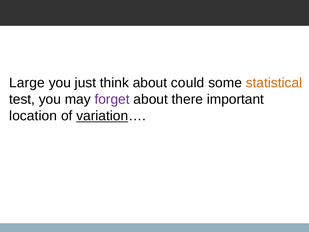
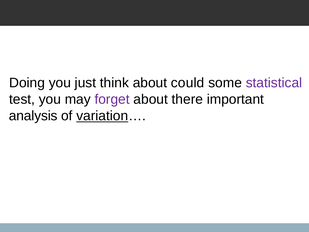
Large: Large -> Doing
statistical colour: orange -> purple
location: location -> analysis
